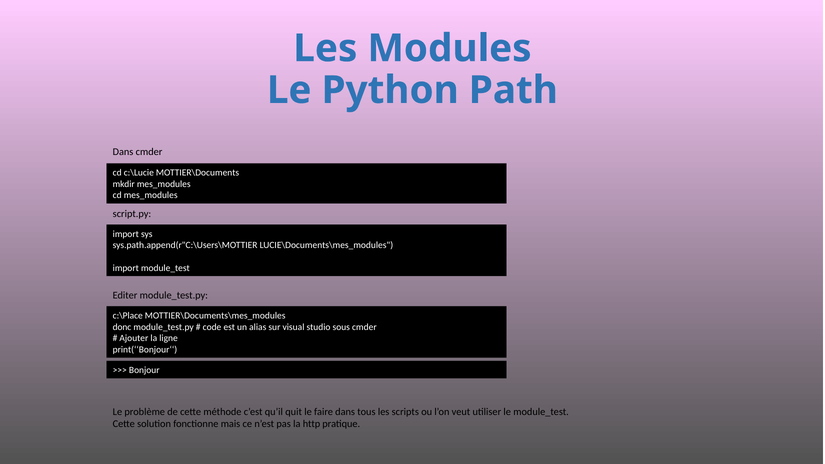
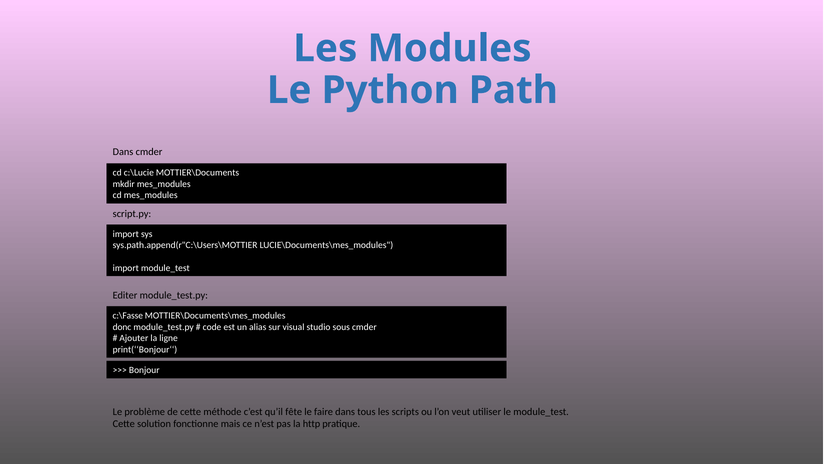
c:\Place: c:\Place -> c:\Fasse
quit: quit -> fête
